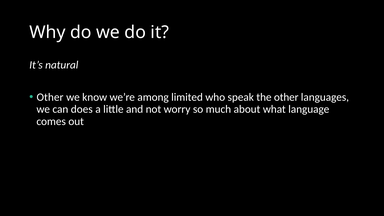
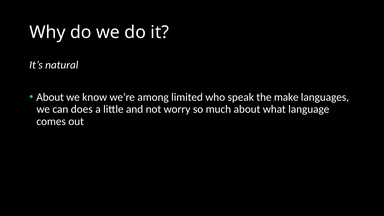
Other at (50, 97): Other -> About
the other: other -> make
